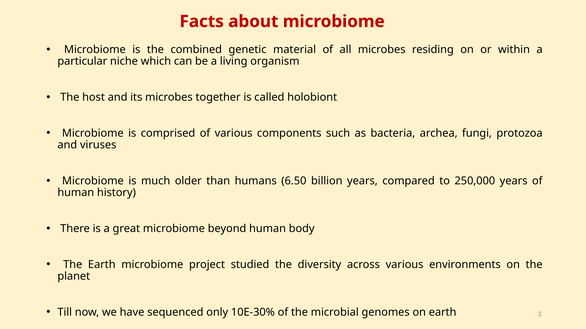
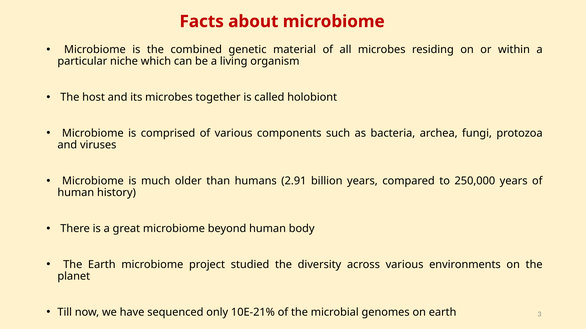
6.50: 6.50 -> 2.91
10E-30%: 10E-30% -> 10E-21%
